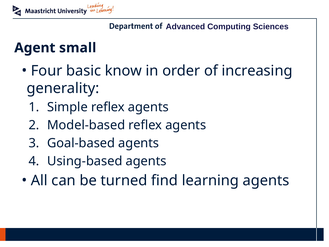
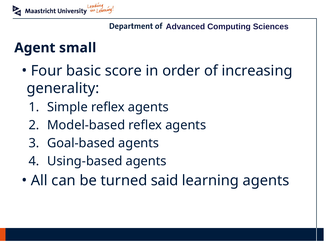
know: know -> score
find: find -> said
